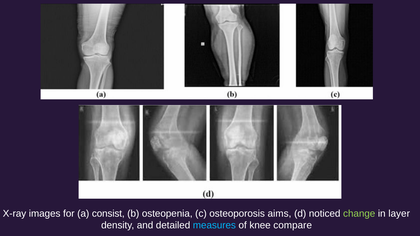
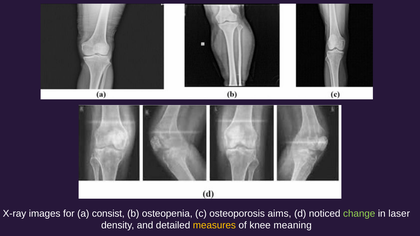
layer: layer -> laser
measures colour: light blue -> yellow
compare: compare -> meaning
